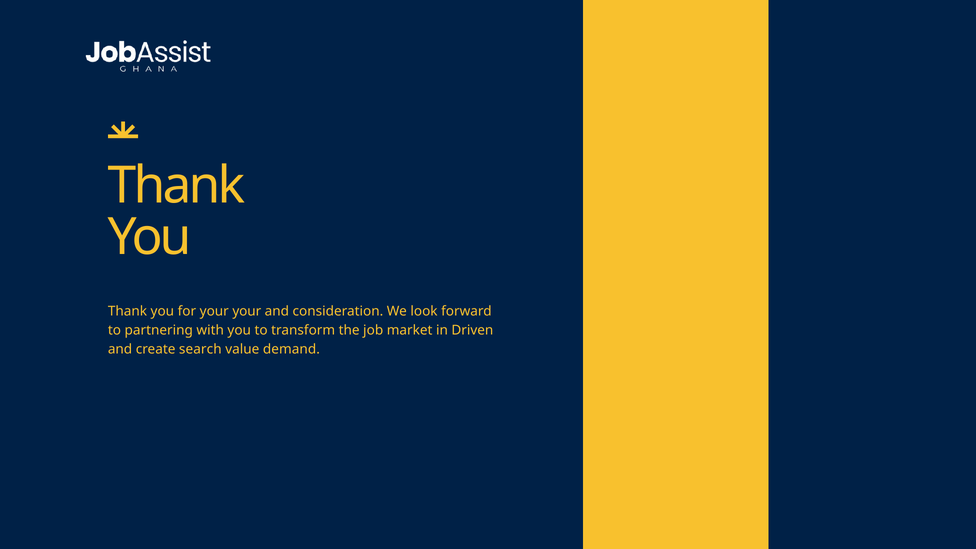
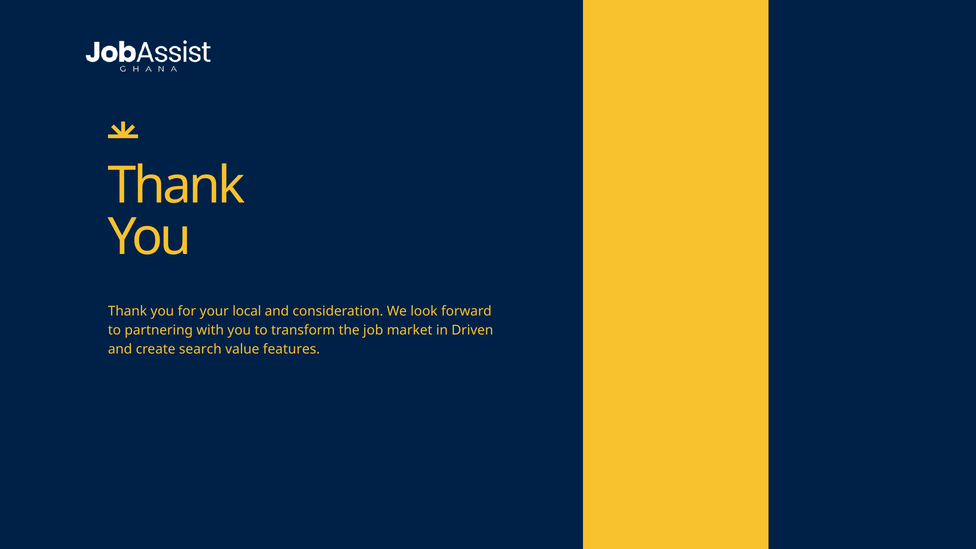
your your: your -> local
demand: demand -> features
